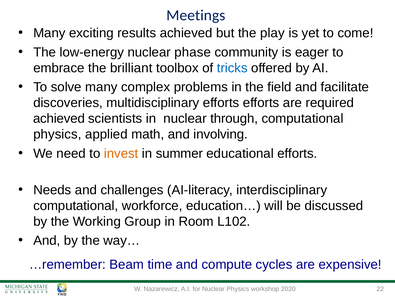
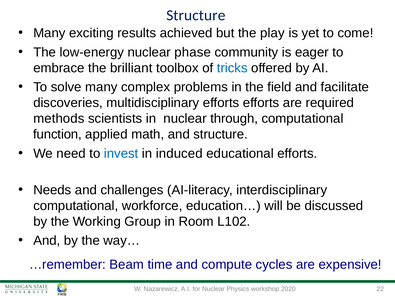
Meetings at (196, 15): Meetings -> Structure
achieved at (59, 119): achieved -> methods
physics at (57, 135): physics -> function
and involving: involving -> structure
invest colour: orange -> blue
summer: summer -> induced
